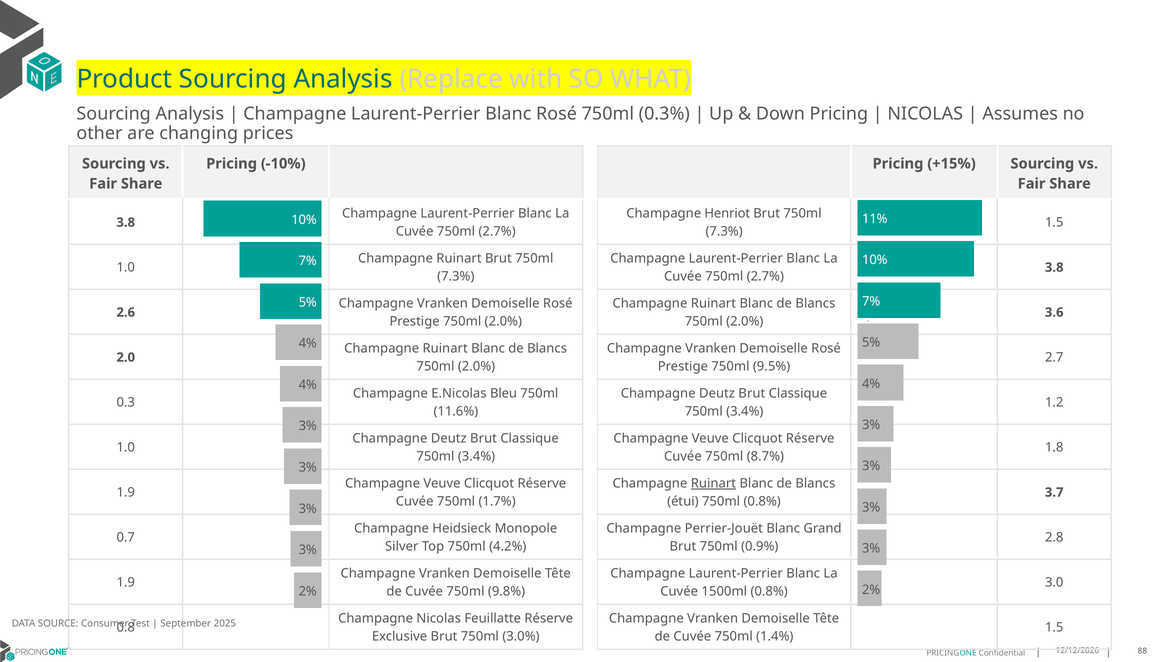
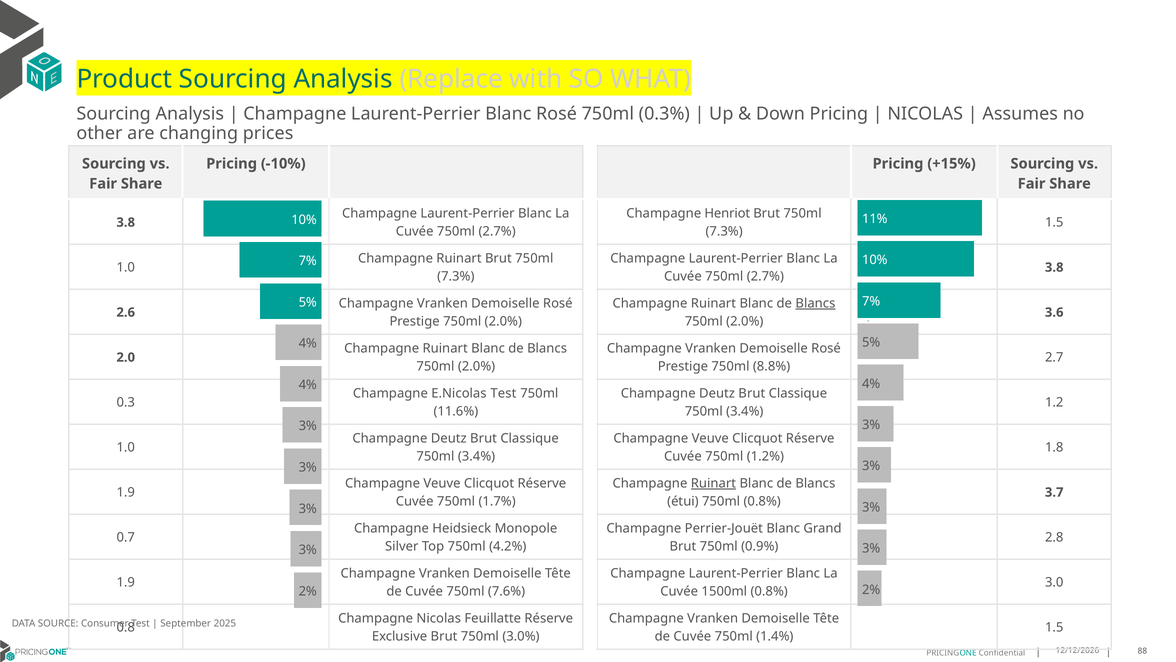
Blancs at (815, 303) underline: none -> present
9.5%: 9.5% -> 8.8%
E.Nicolas Bleu: Bleu -> Test
8.7%: 8.7% -> 1.2%
9.8%: 9.8% -> 7.6%
